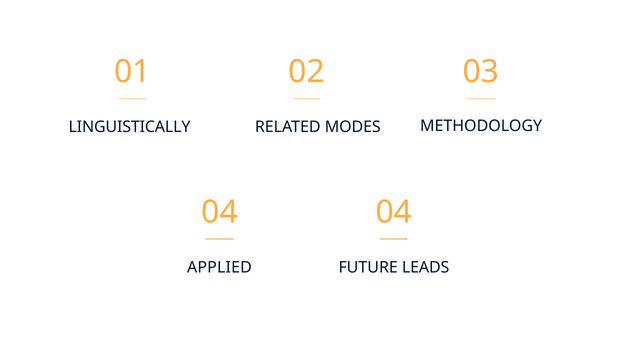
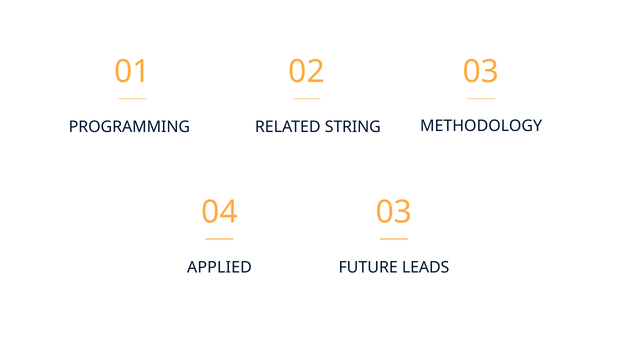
LINGUISTICALLY: LINGUISTICALLY -> PROGRAMMING
MODES: MODES -> STRING
04 04: 04 -> 03
